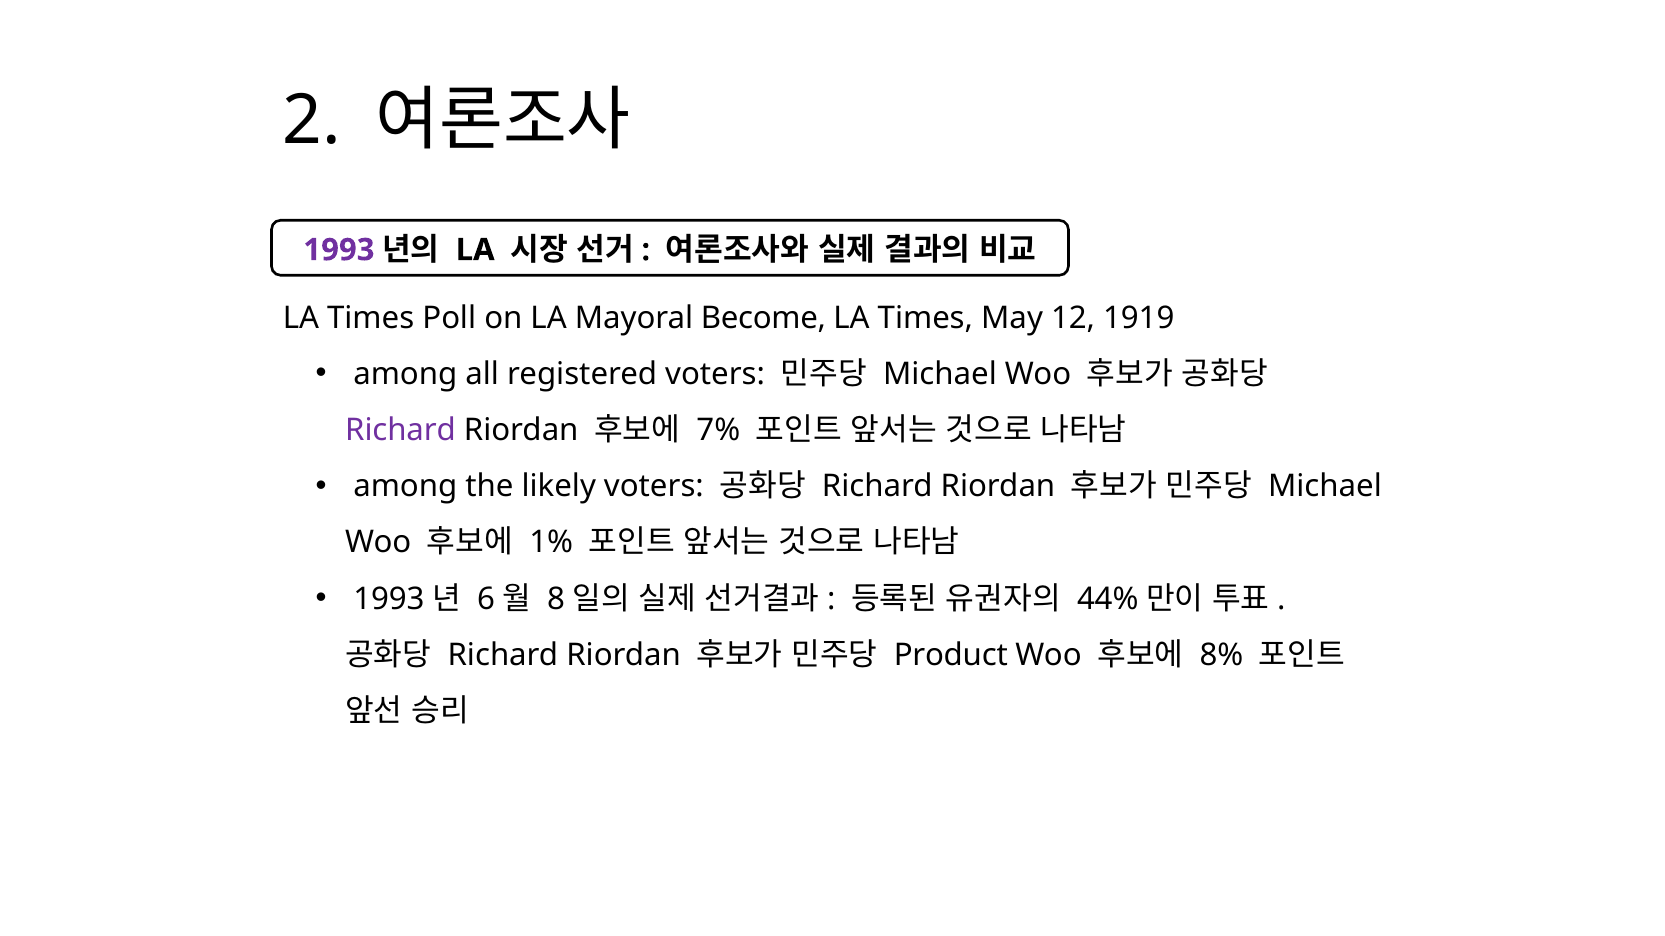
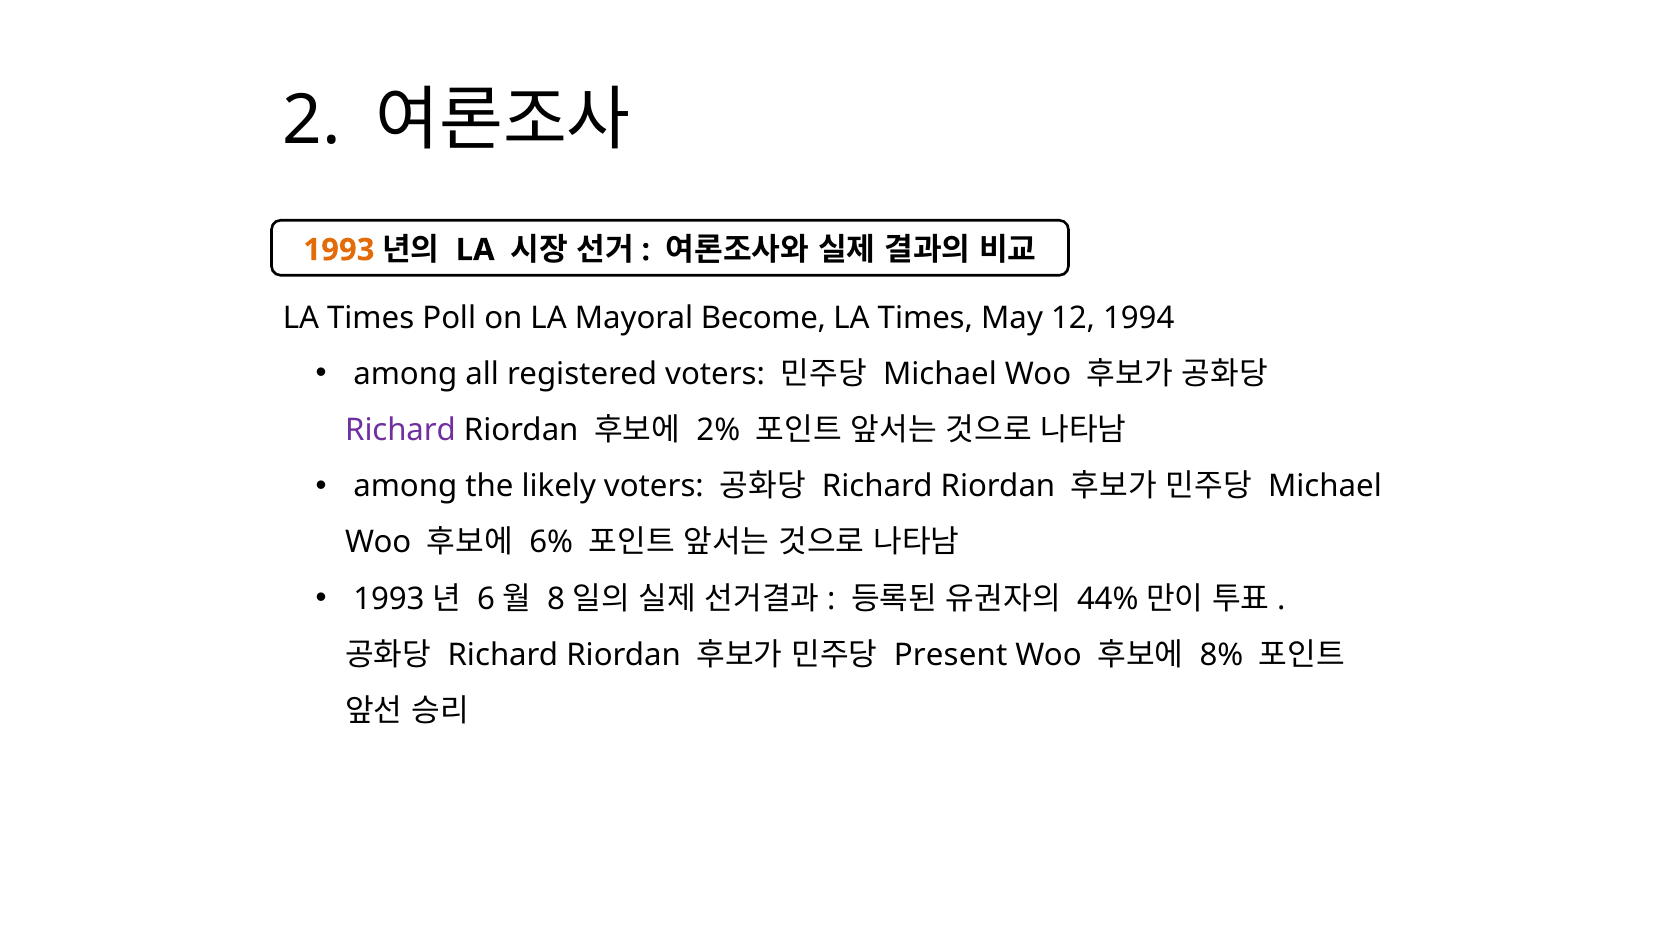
1993 colour: purple -> orange
1919: 1919 -> 1994
7%: 7% -> 2%
1%: 1% -> 6%
Product: Product -> Present
